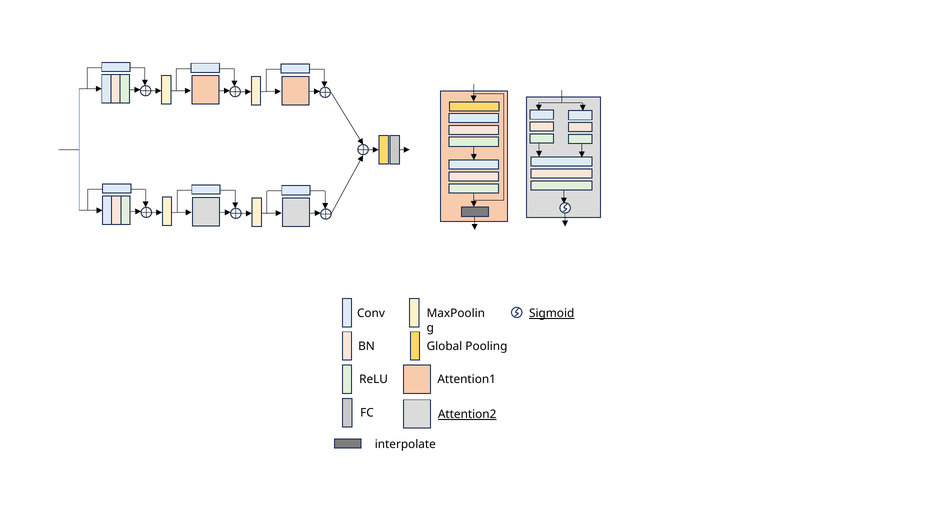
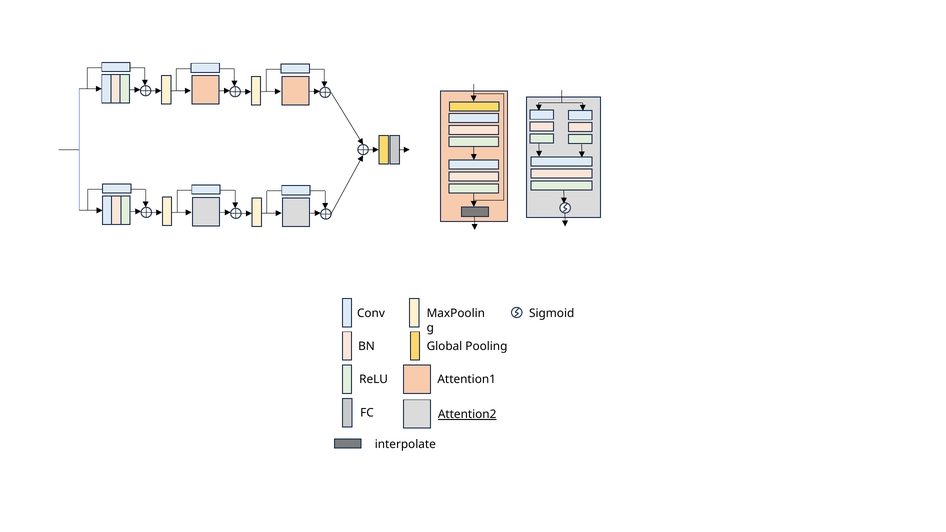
Sigmoid underline: present -> none
